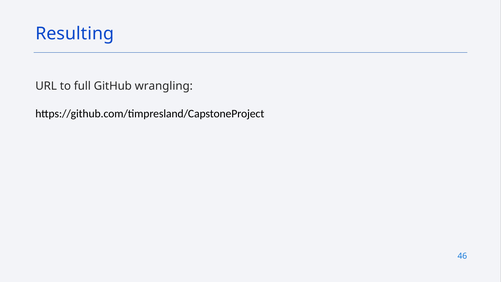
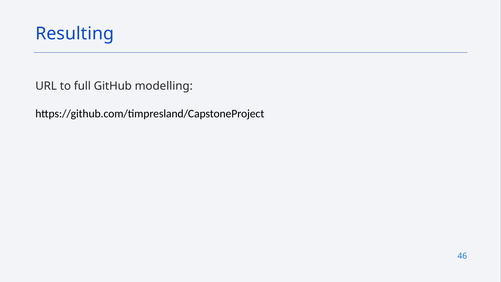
wrangling: wrangling -> modelling
